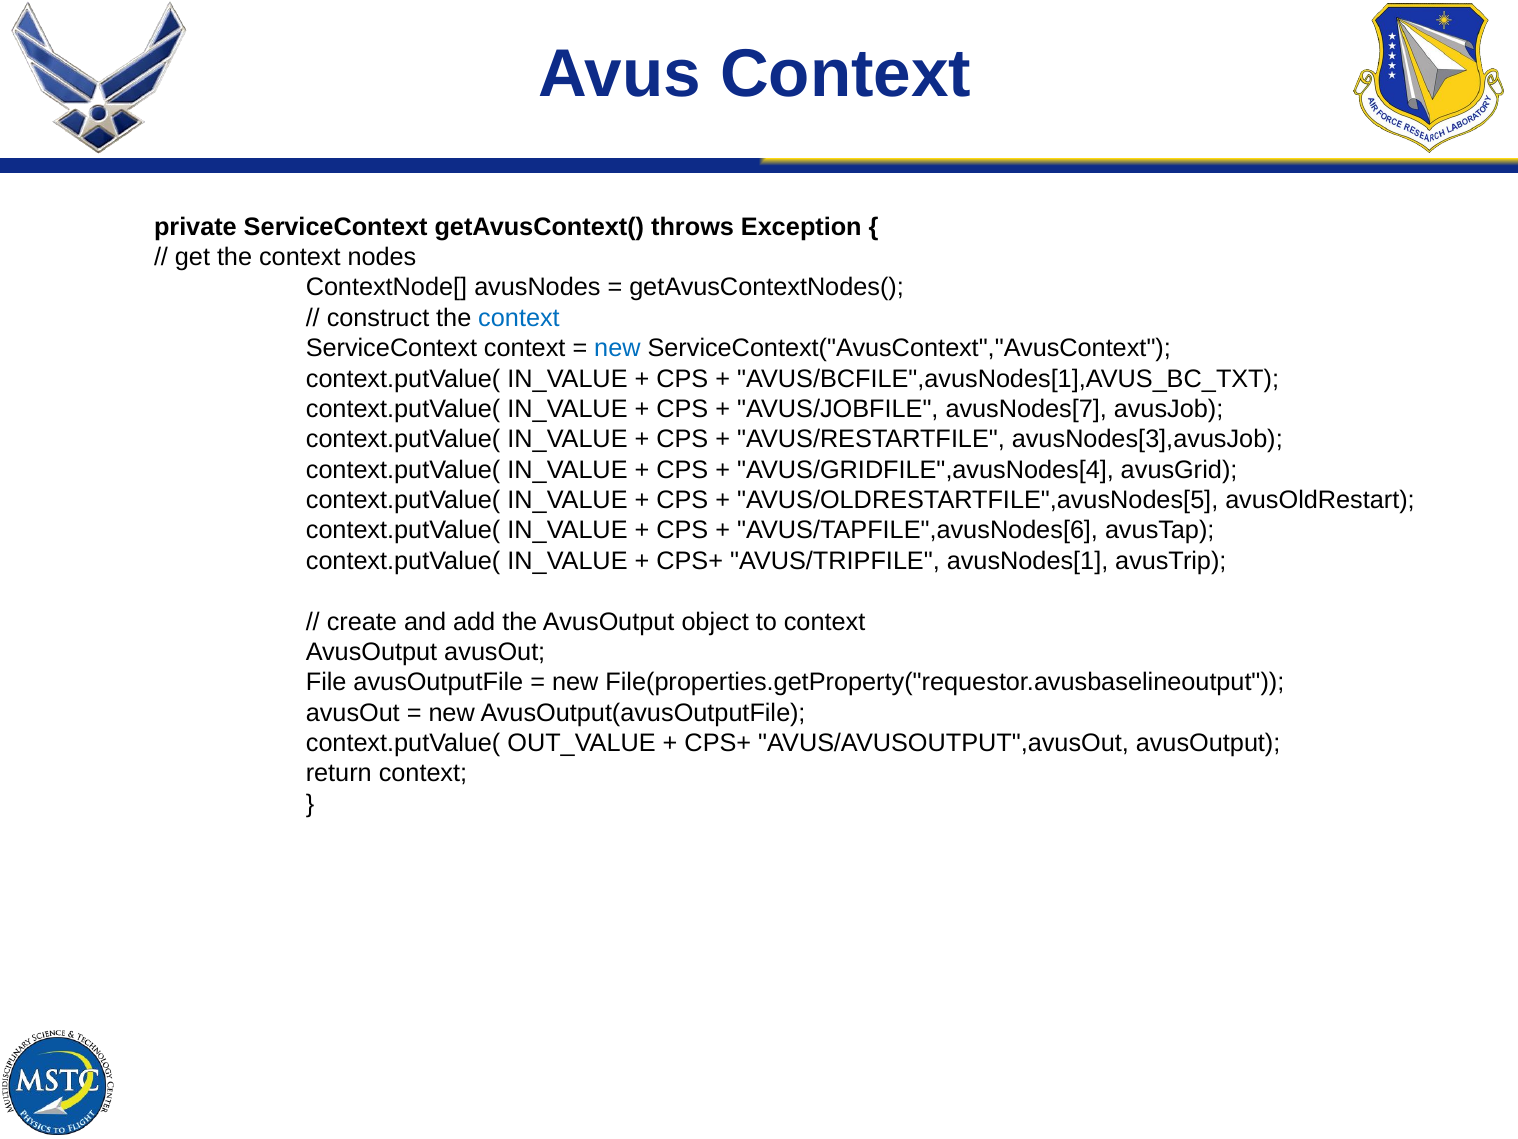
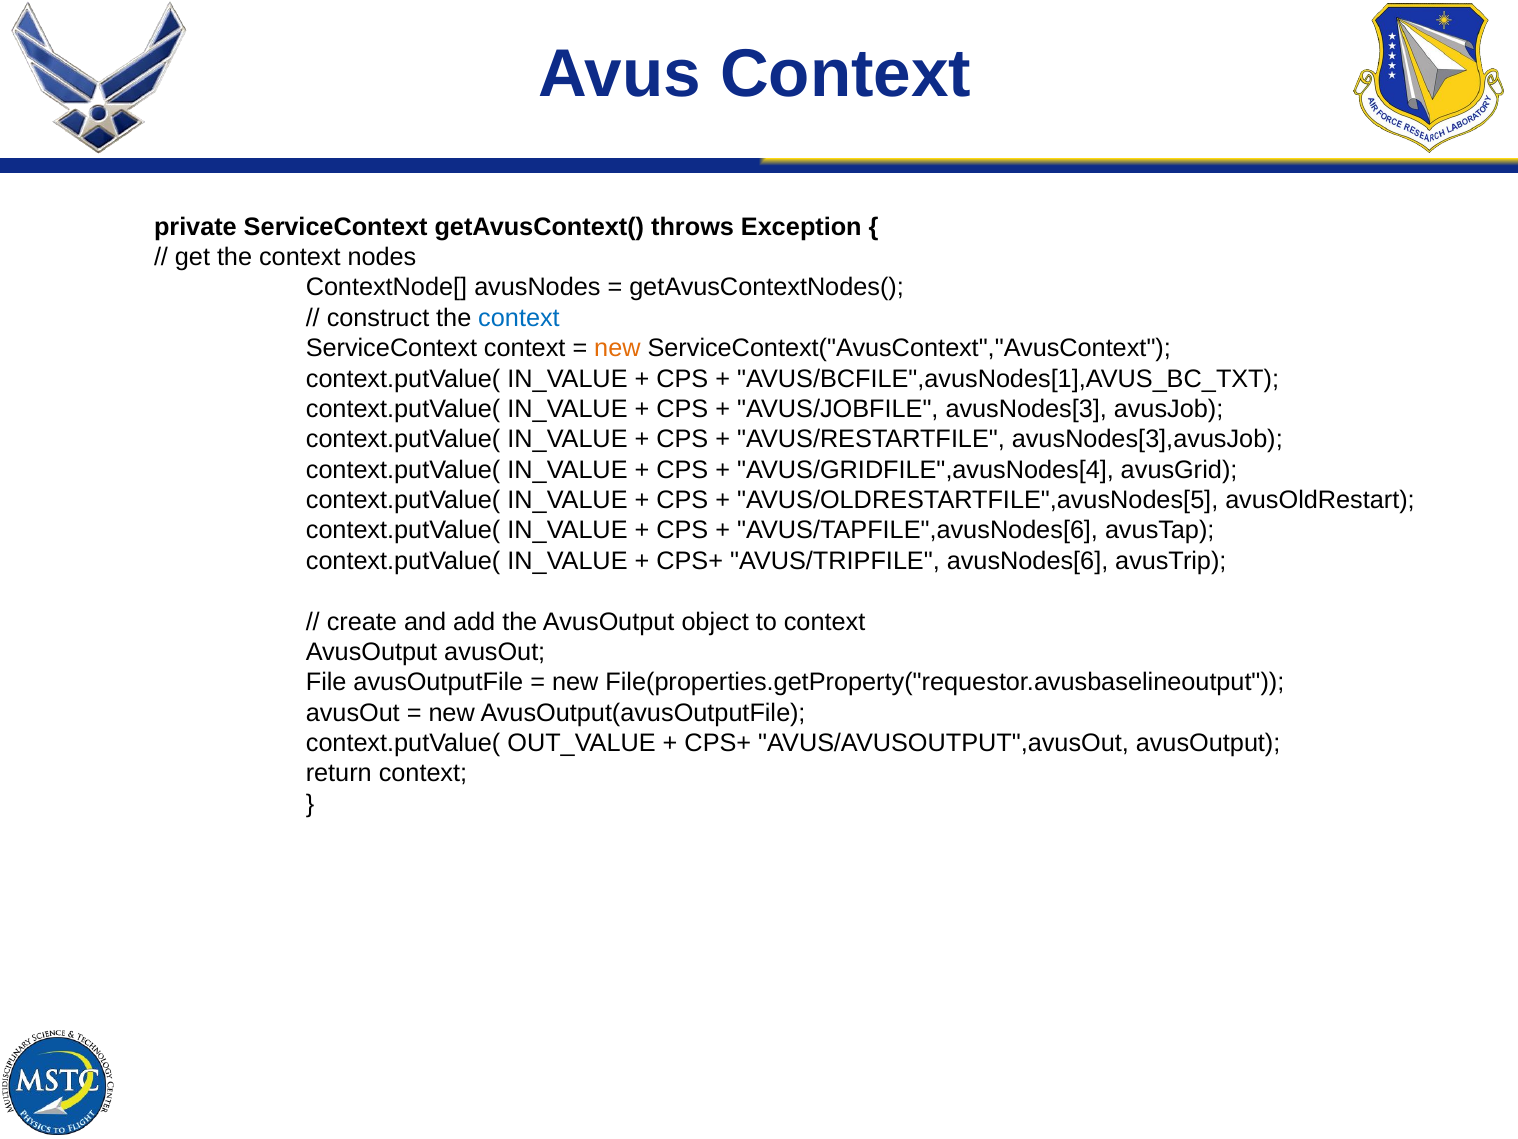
new at (617, 348) colour: blue -> orange
avusNodes[7: avusNodes[7 -> avusNodes[3
avusNodes[1: avusNodes[1 -> avusNodes[6
